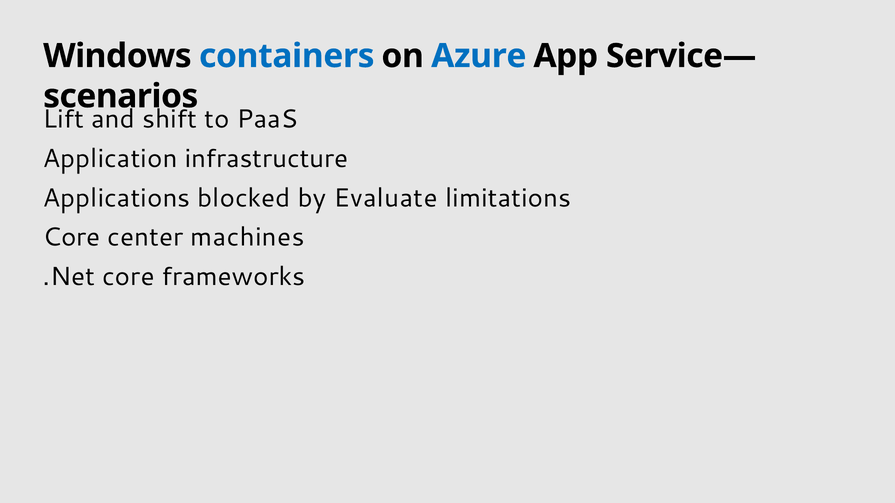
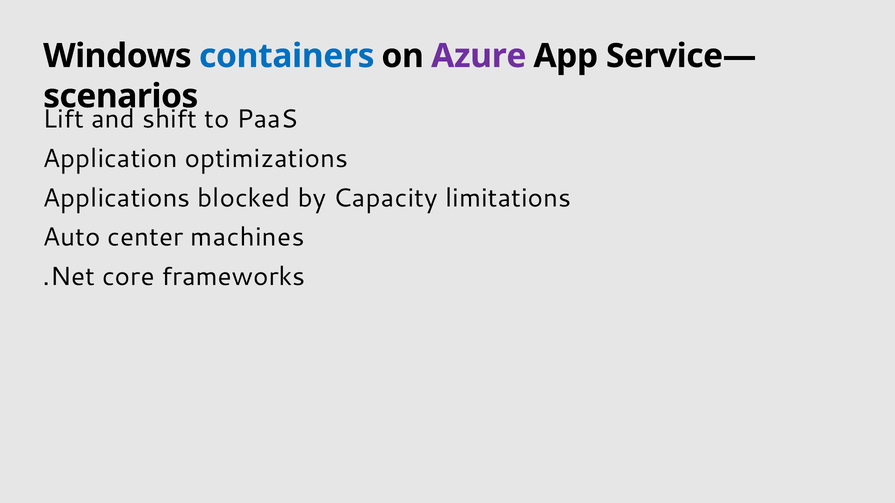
Azure colour: blue -> purple
infrastructure: infrastructure -> optimizations
Evaluate: Evaluate -> Capacity
Core at (72, 237): Core -> Auto
